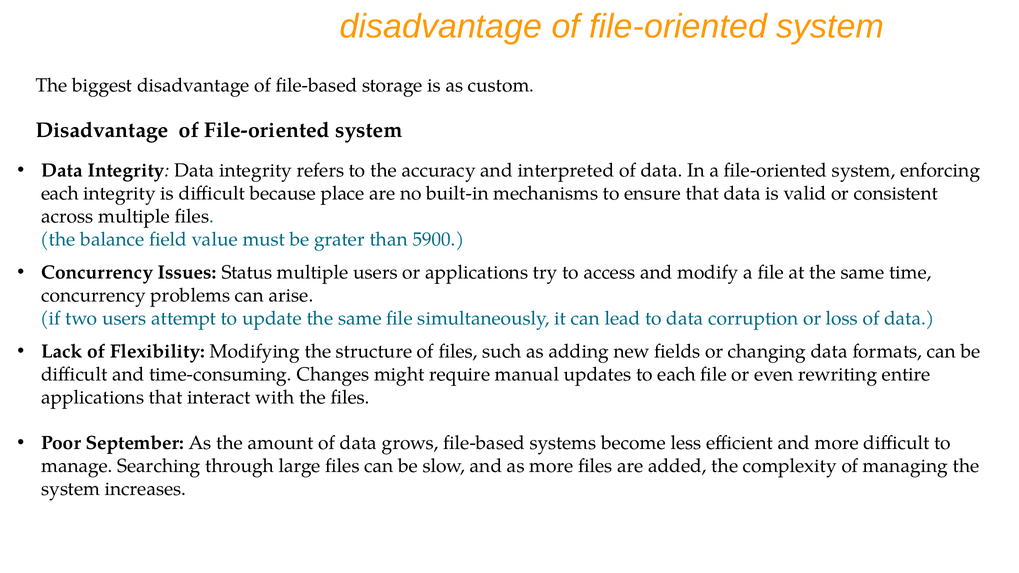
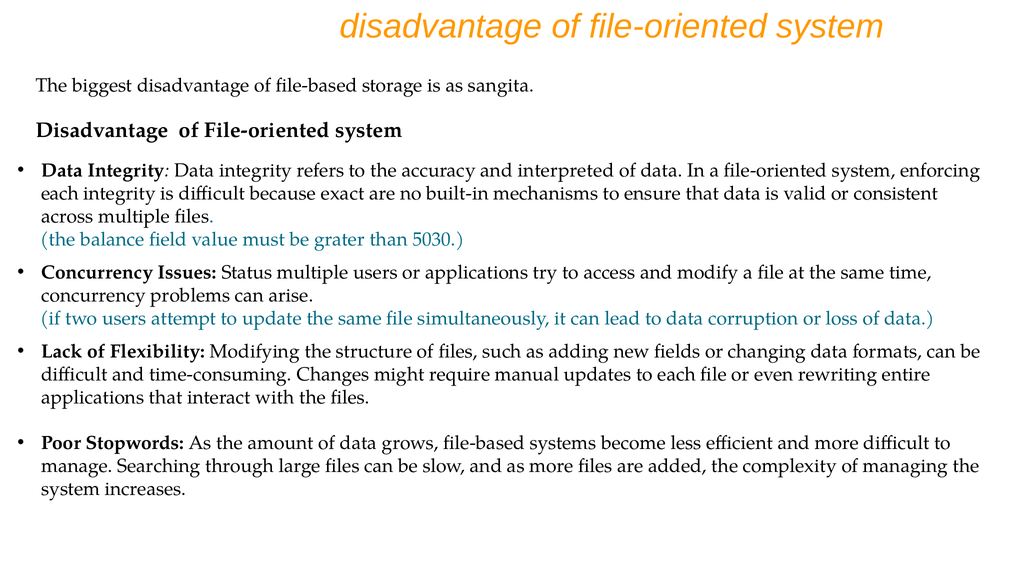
custom: custom -> sangita
place: place -> exact
5900: 5900 -> 5030
September: September -> Stopwords
